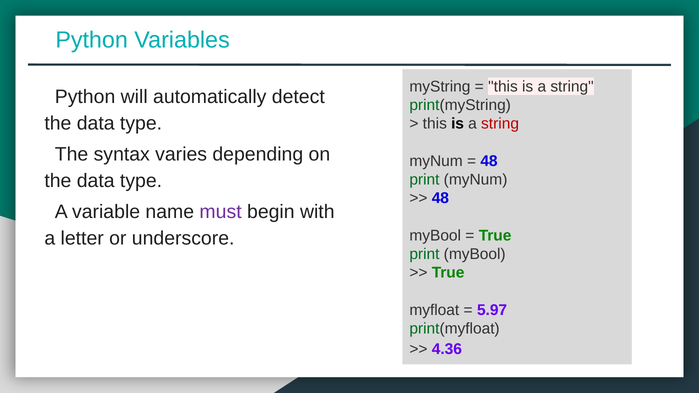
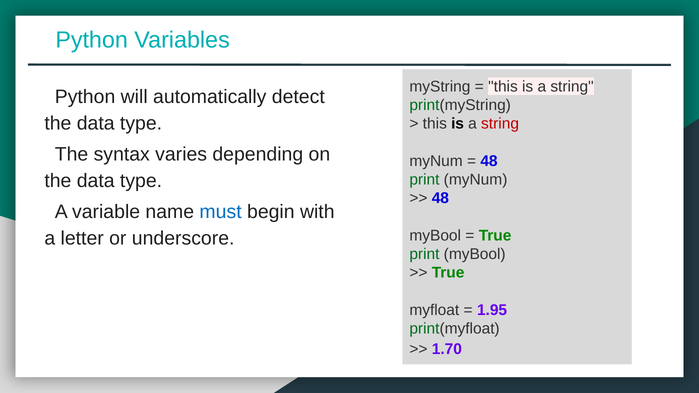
must colour: purple -> blue
5.97: 5.97 -> 1.95
4.36: 4.36 -> 1.70
